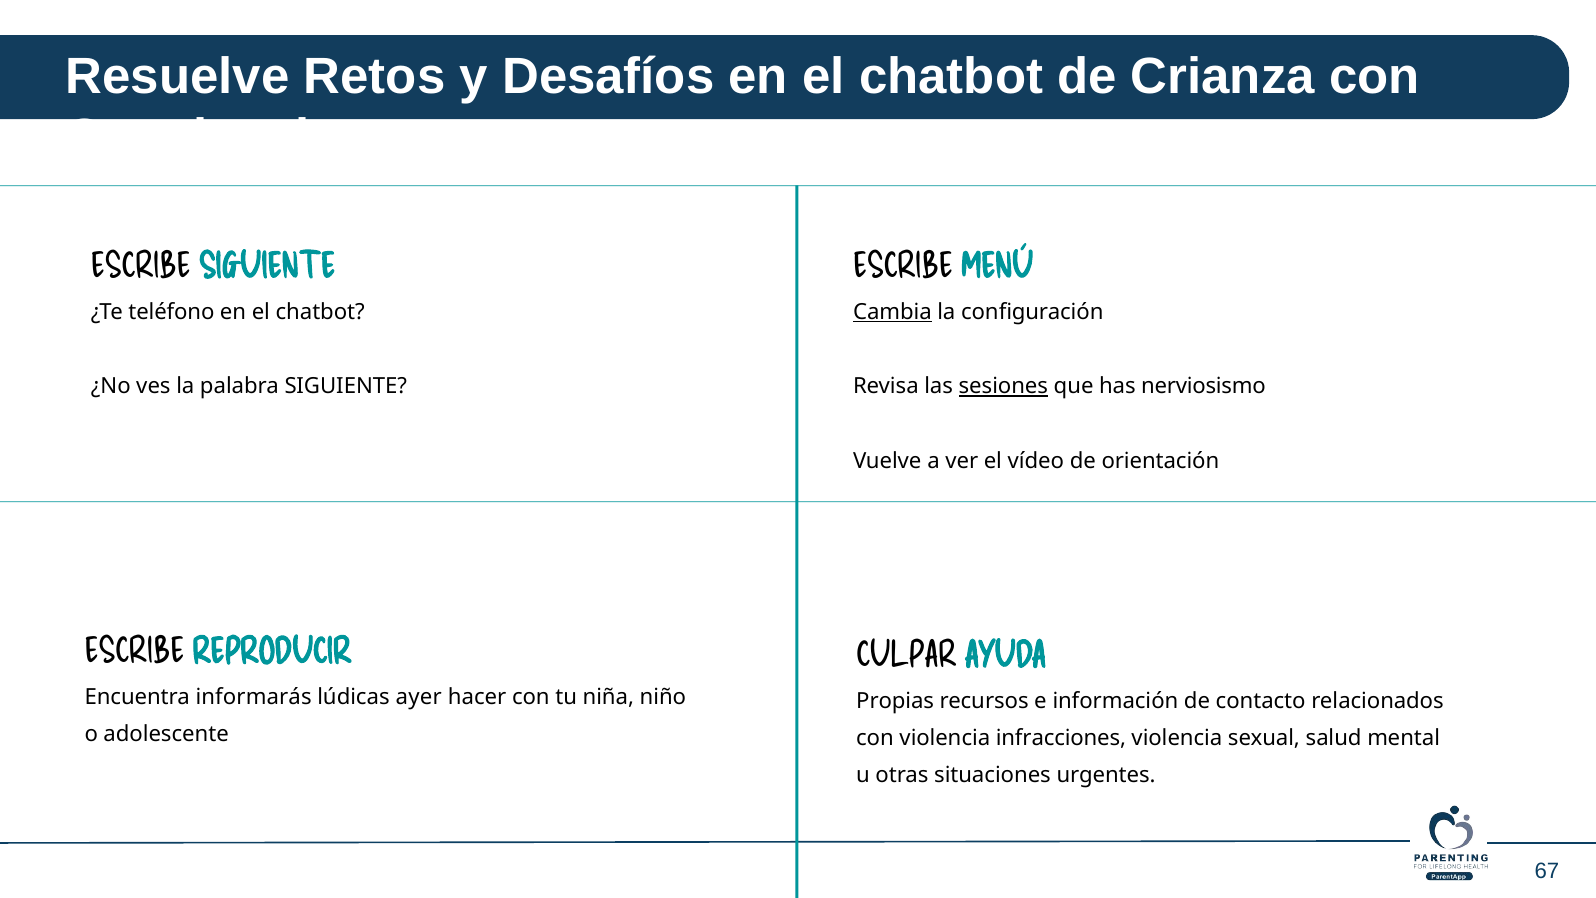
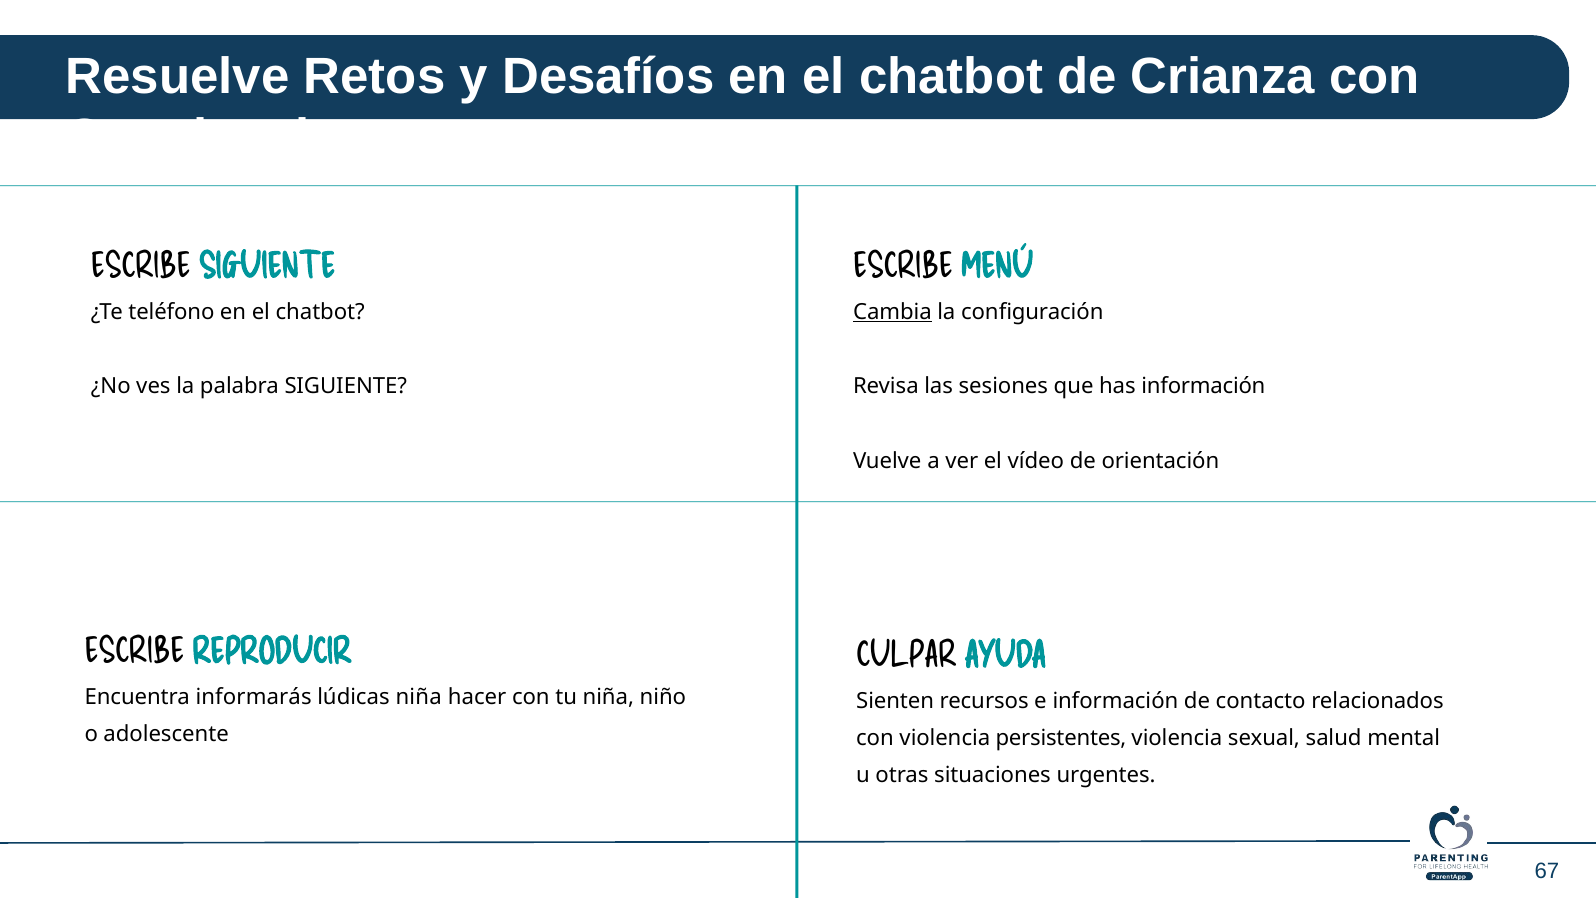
sesiones underline: present -> none
has nerviosismo: nerviosismo -> información
lúdicas ayer: ayer -> niña
Propias: Propias -> Sienten
infracciones: infracciones -> persistentes
